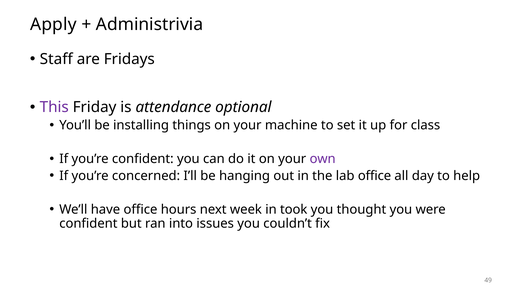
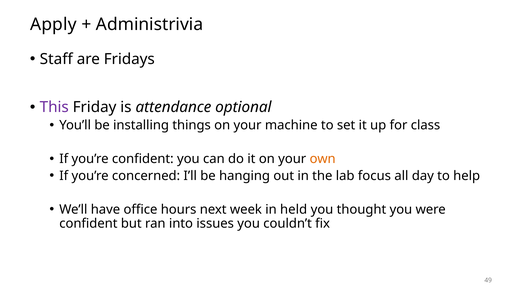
own colour: purple -> orange
lab office: office -> focus
took: took -> held
